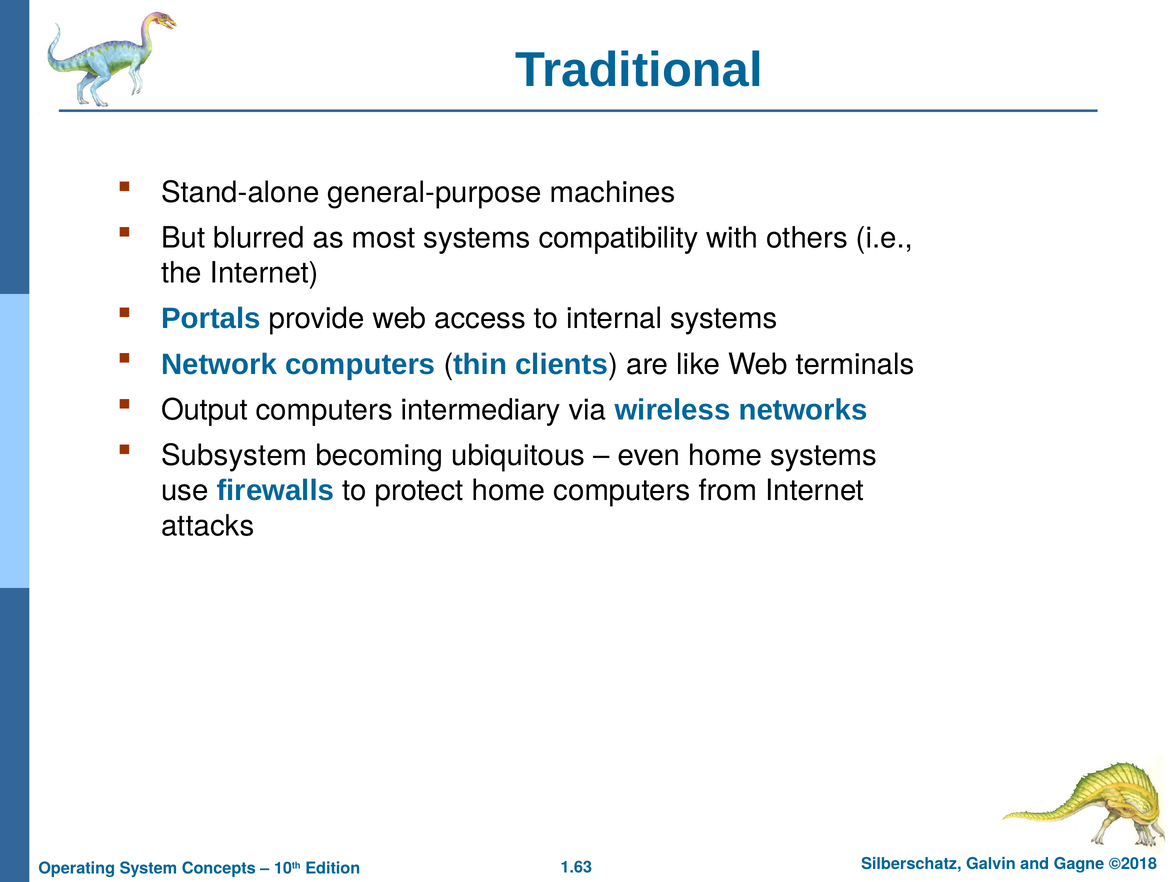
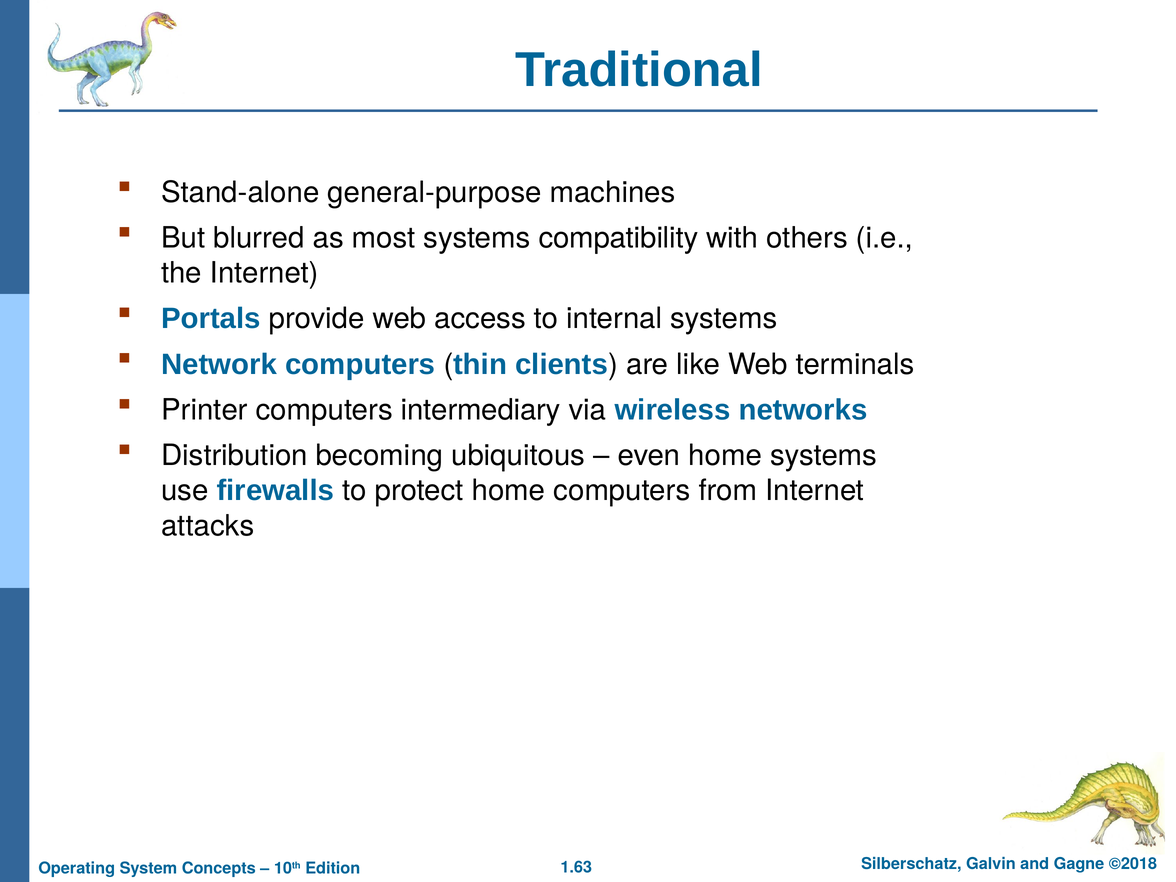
Output: Output -> Printer
Subsystem: Subsystem -> Distribution
